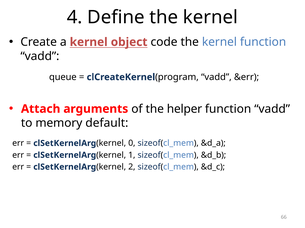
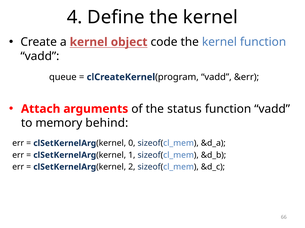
helper: helper -> status
default: default -> behind
